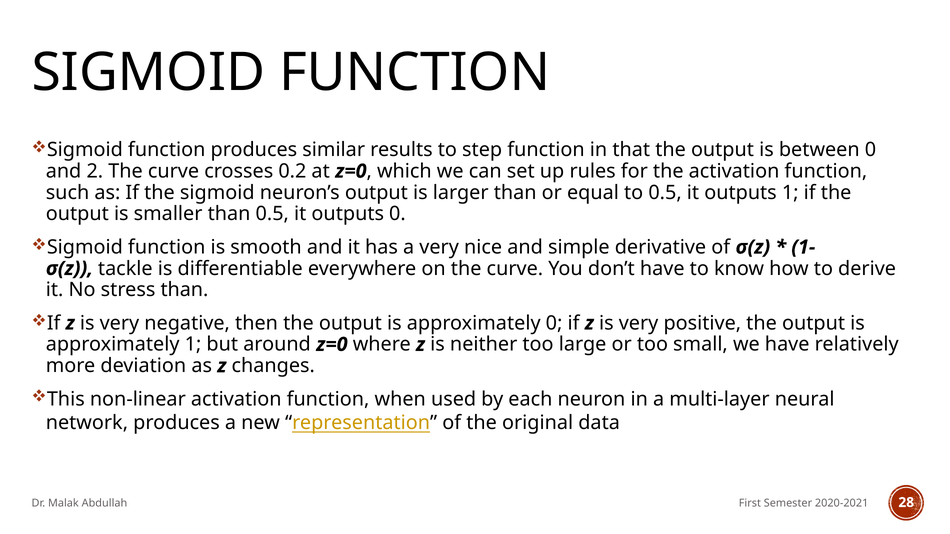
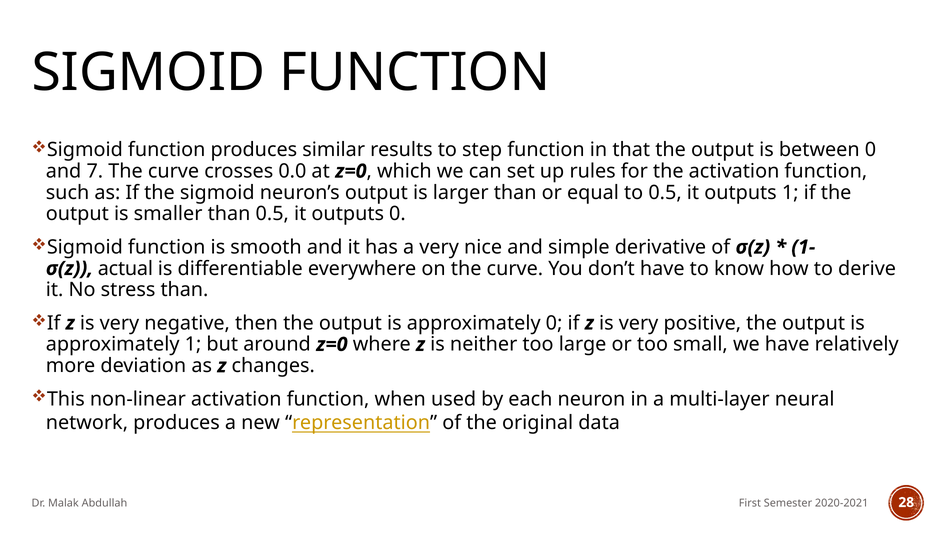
2: 2 -> 7
0.2: 0.2 -> 0.0
tackle: tackle -> actual
